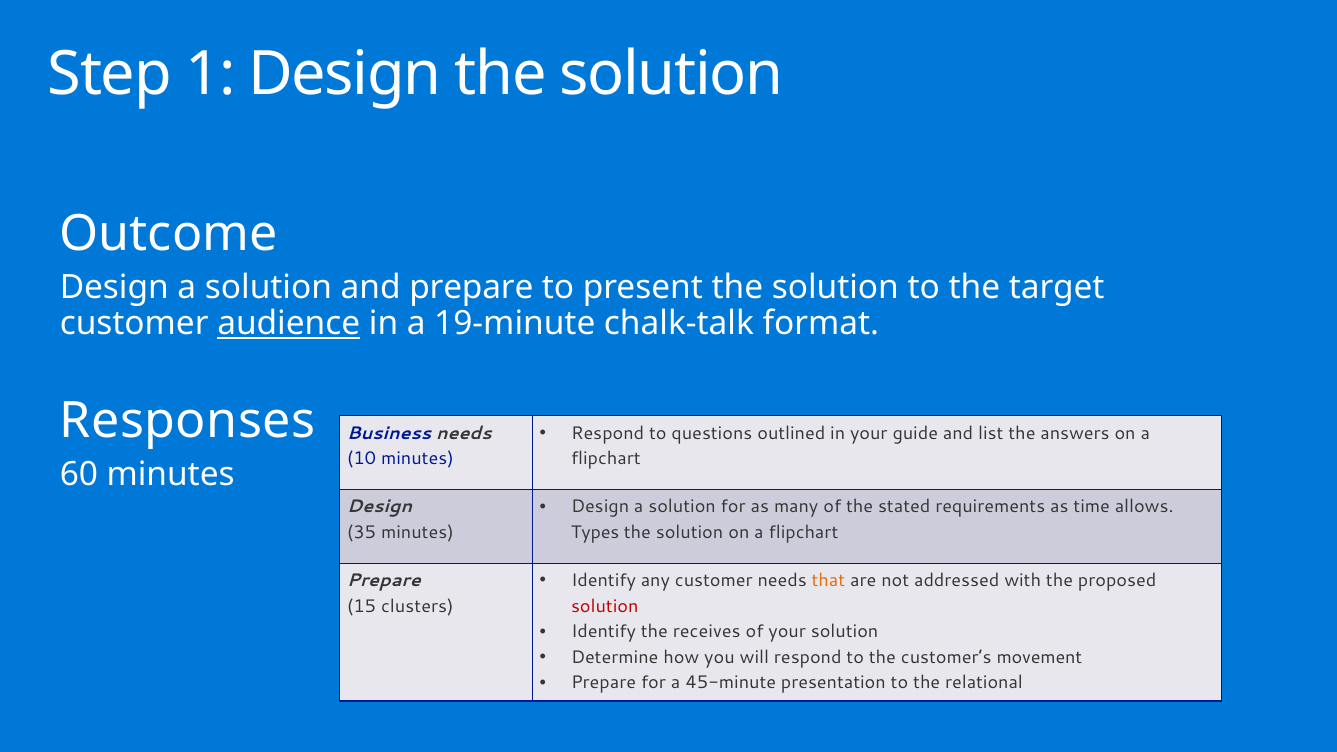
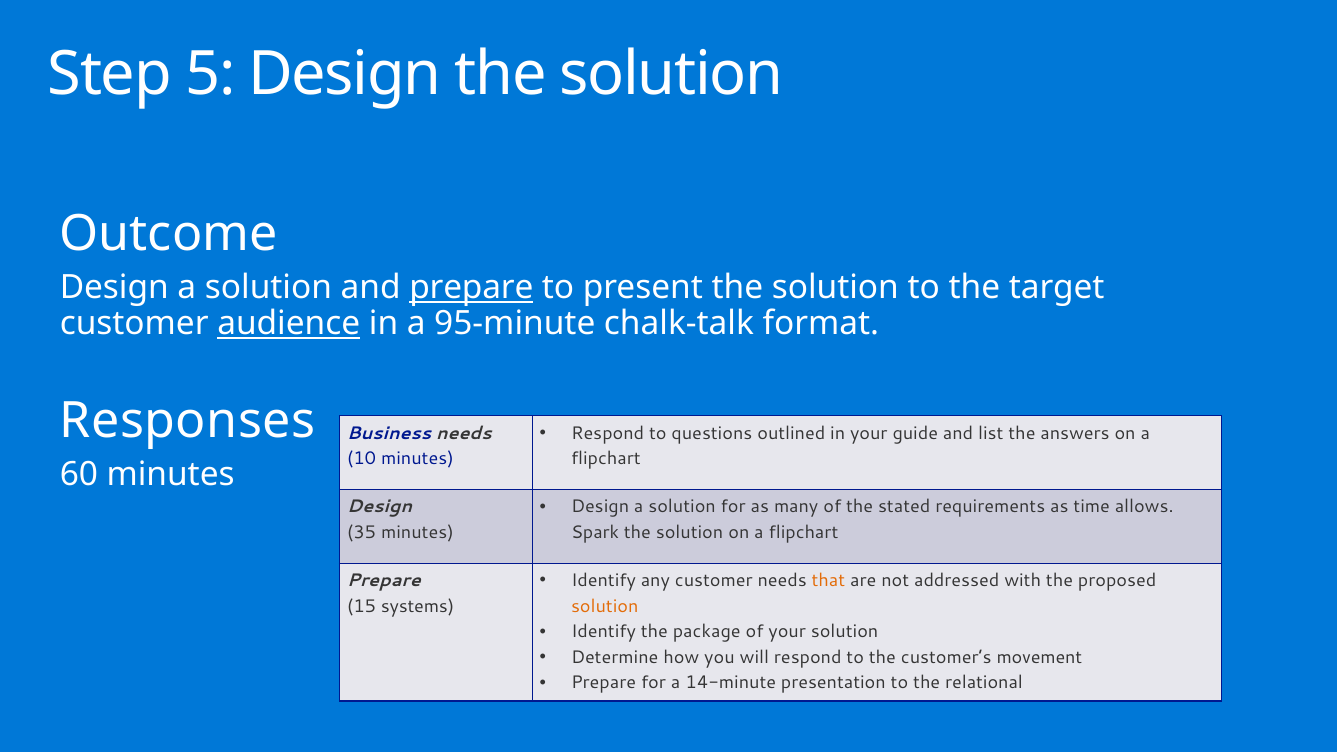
1: 1 -> 5
prepare at (471, 287) underline: none -> present
19-minute: 19-minute -> 95-minute
Types: Types -> Spark
clusters: clusters -> systems
solution at (605, 606) colour: red -> orange
receives: receives -> package
45-minute: 45-minute -> 14-minute
